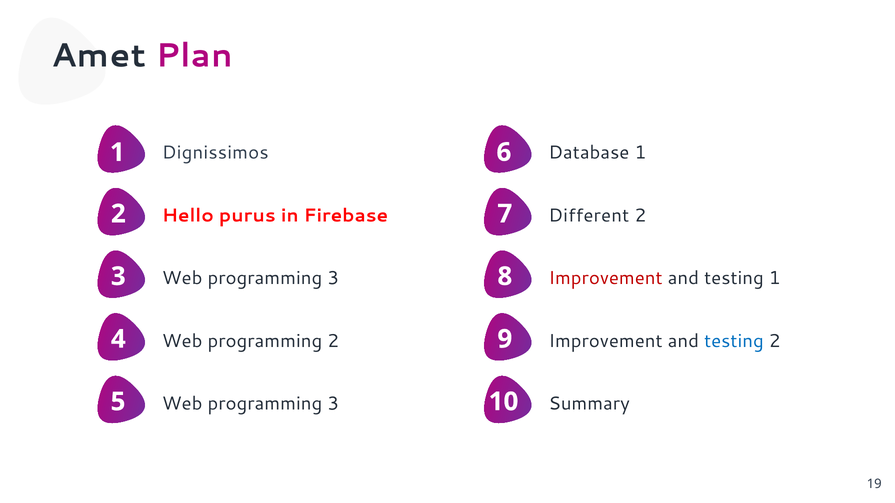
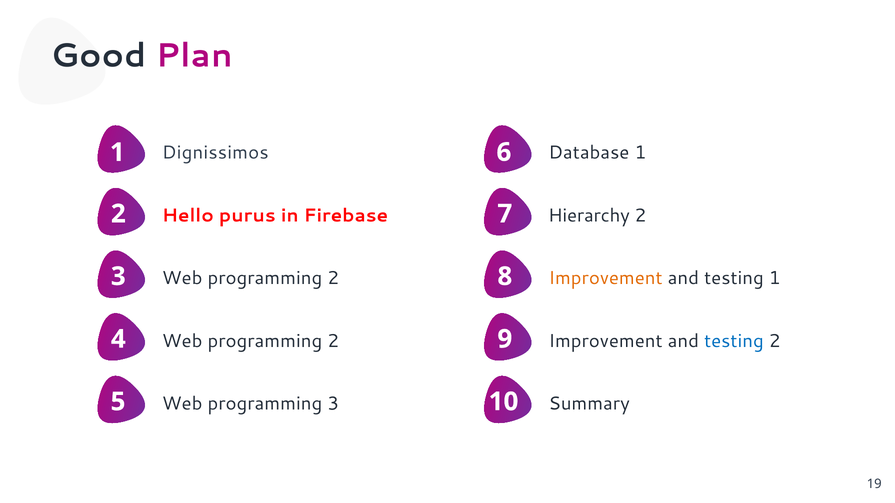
Amet: Amet -> Good
Different: Different -> Hierarchy
3 at (333, 279): 3 -> 2
Improvement at (606, 279) colour: red -> orange
